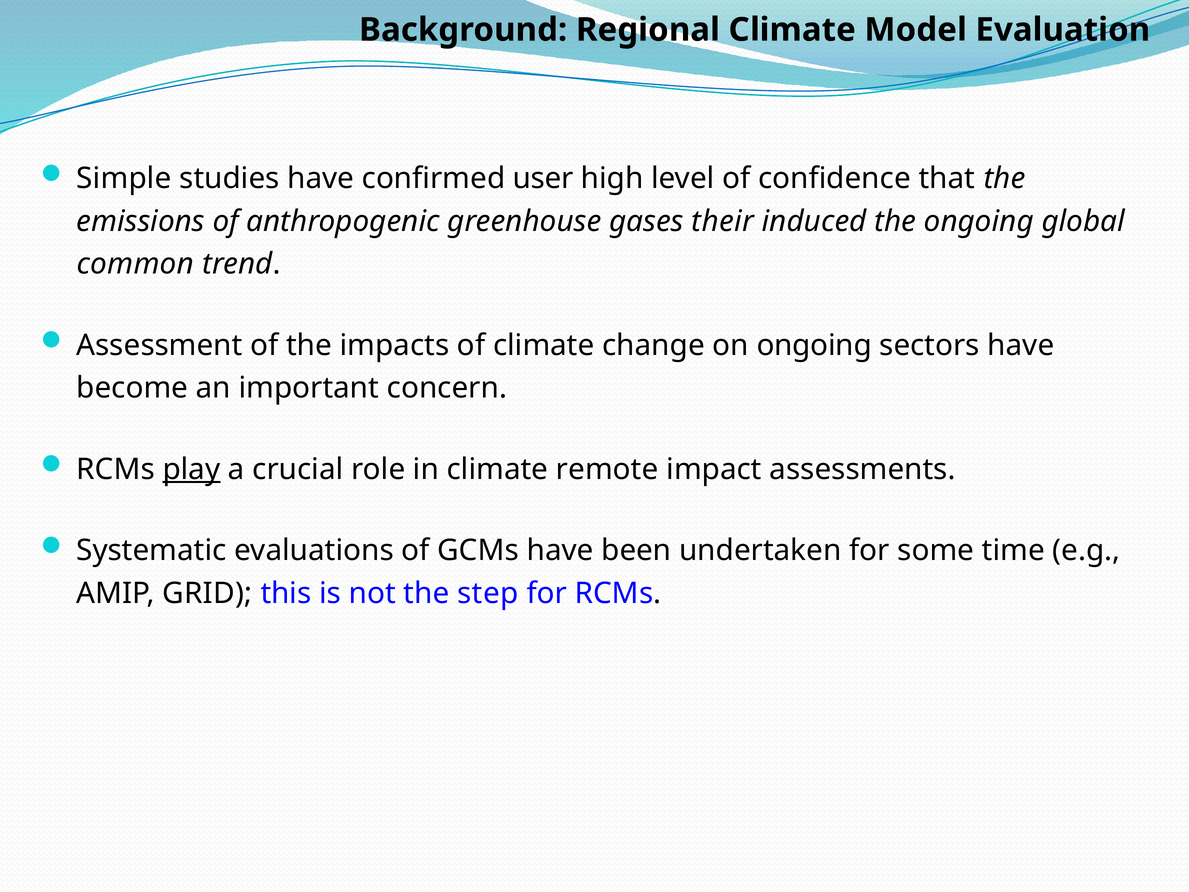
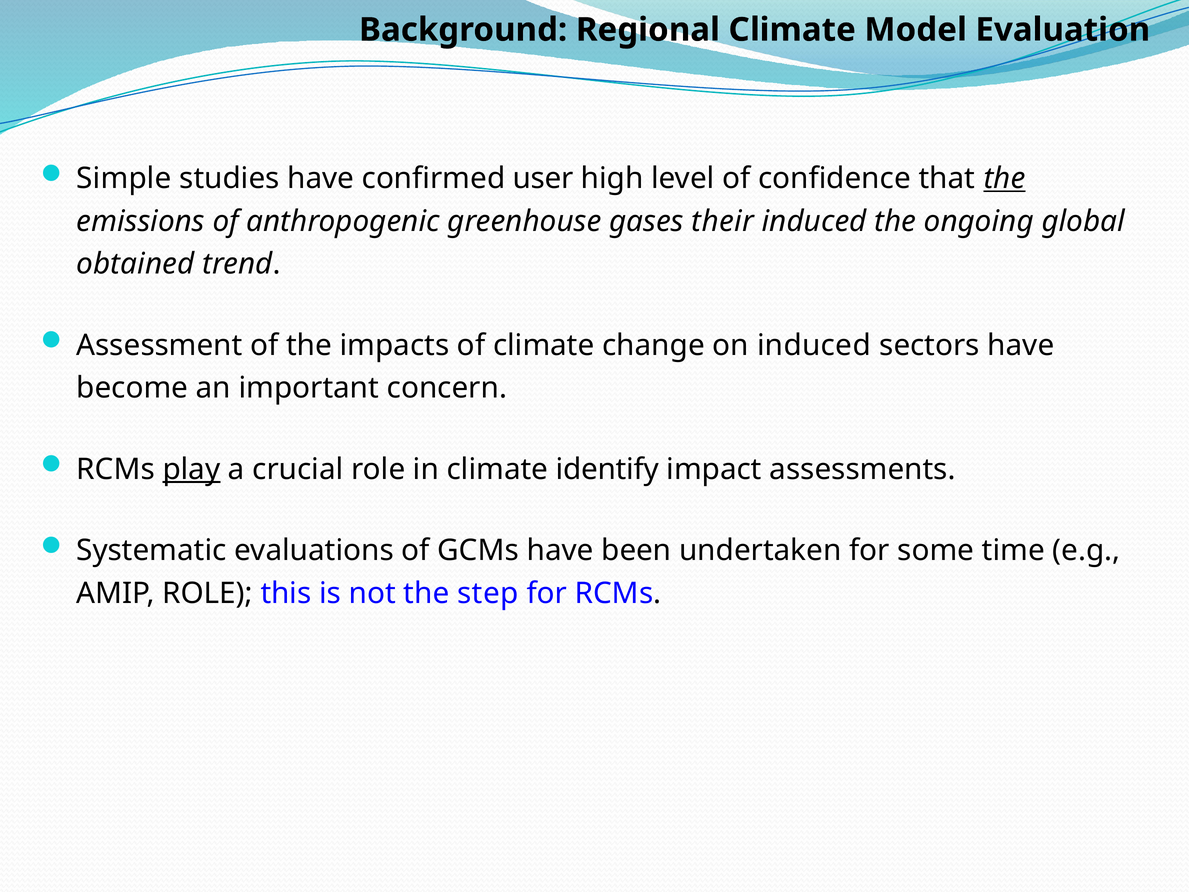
the at (1005, 178) underline: none -> present
common: common -> obtained
on ongoing: ongoing -> induced
remote: remote -> identify
AMIP GRID: GRID -> ROLE
